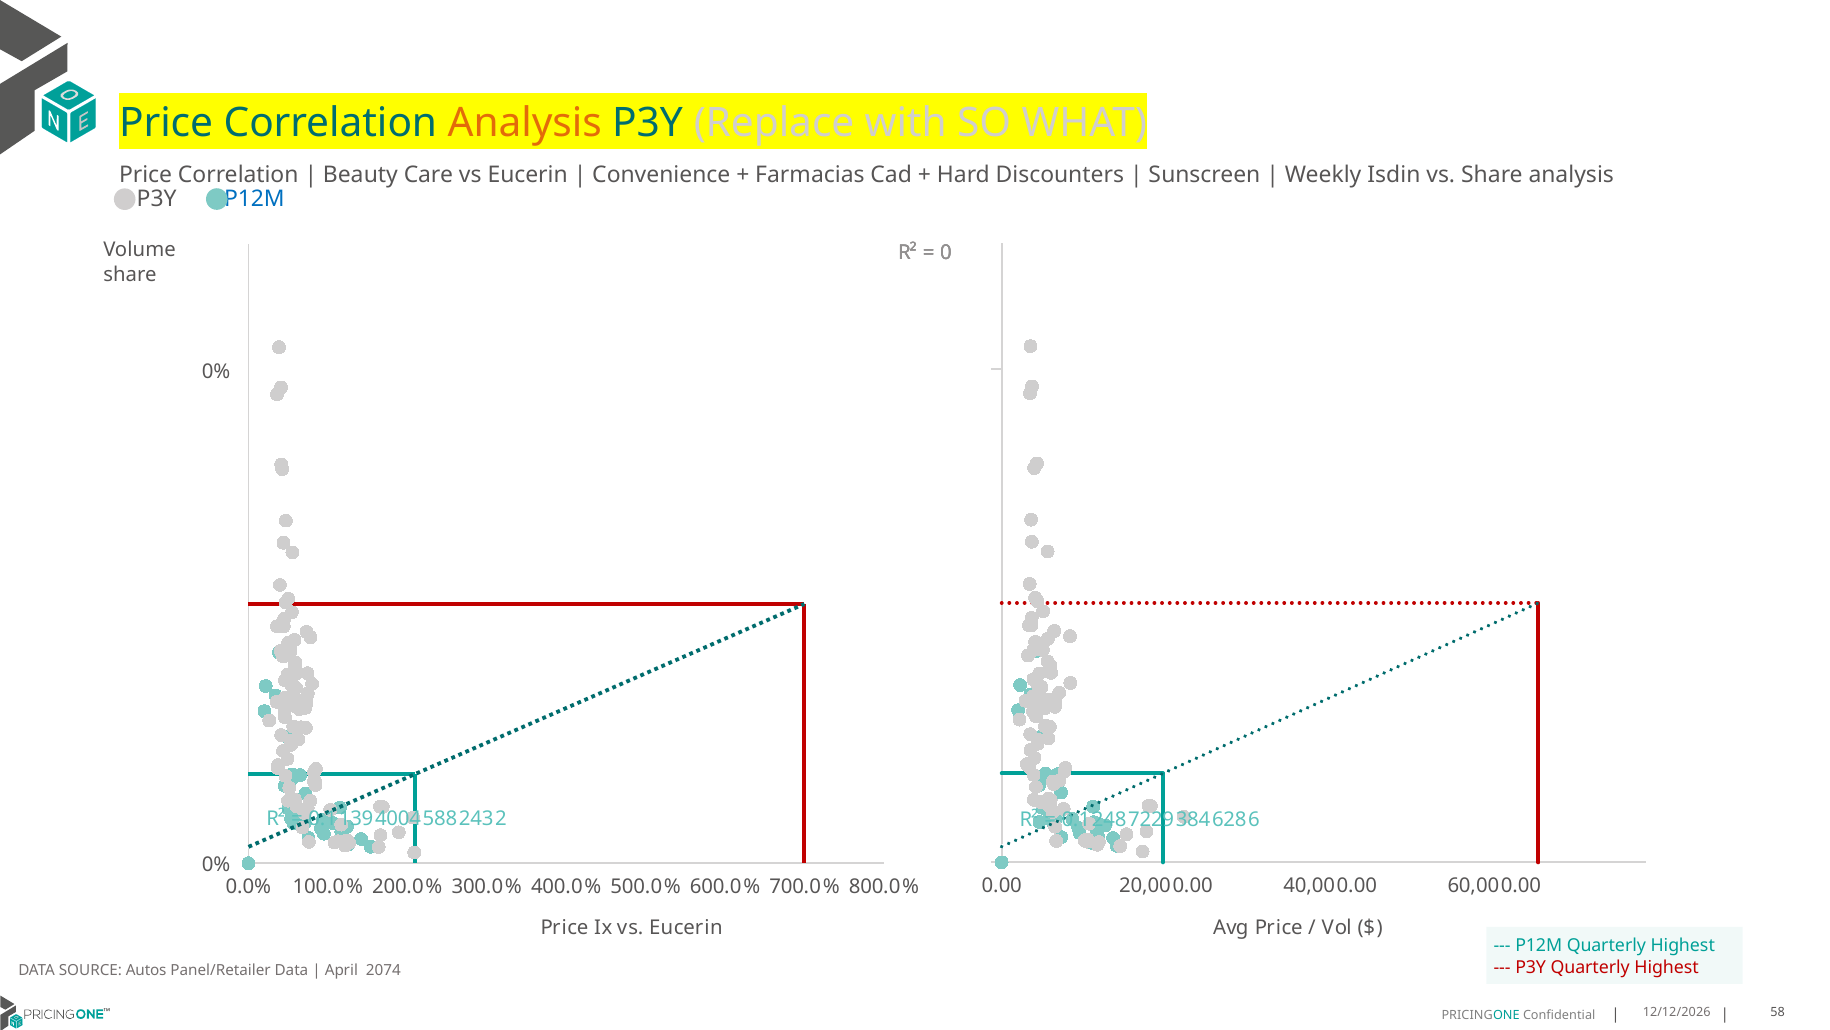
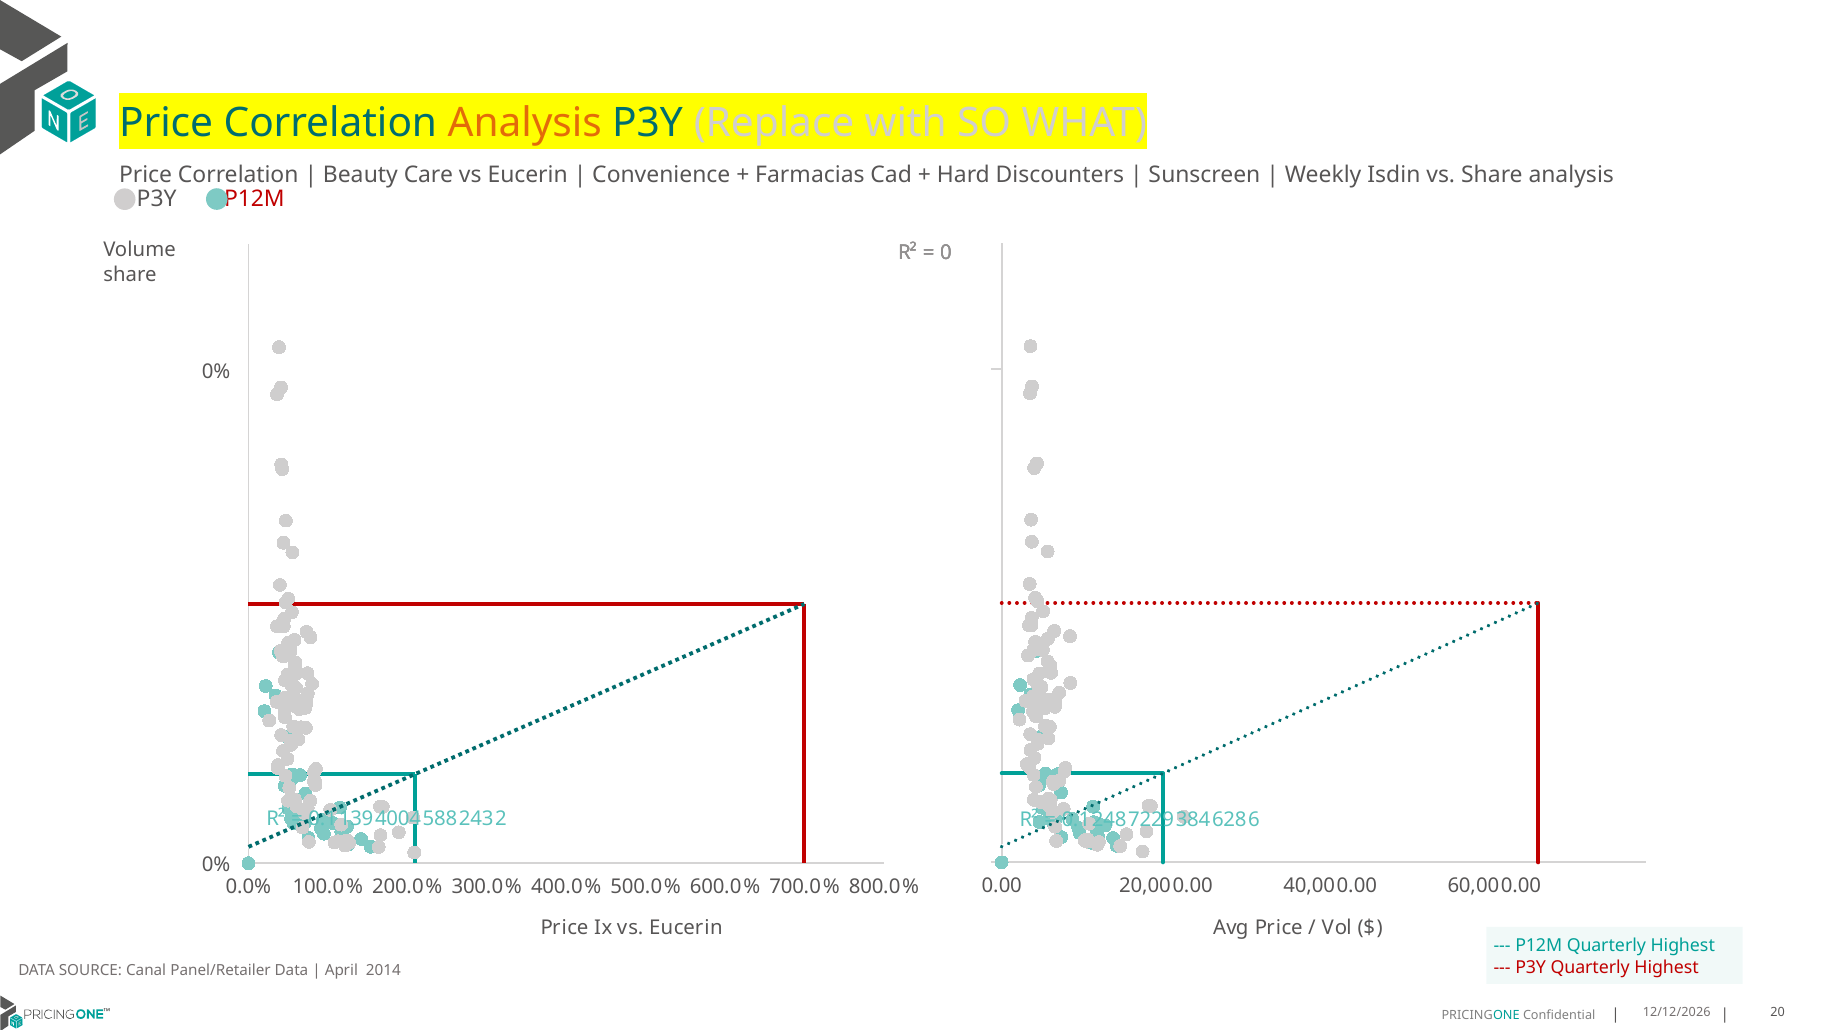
P12M at (254, 199) colour: blue -> red
Autos: Autos -> Canal
2074: 2074 -> 2014
58: 58 -> 20
